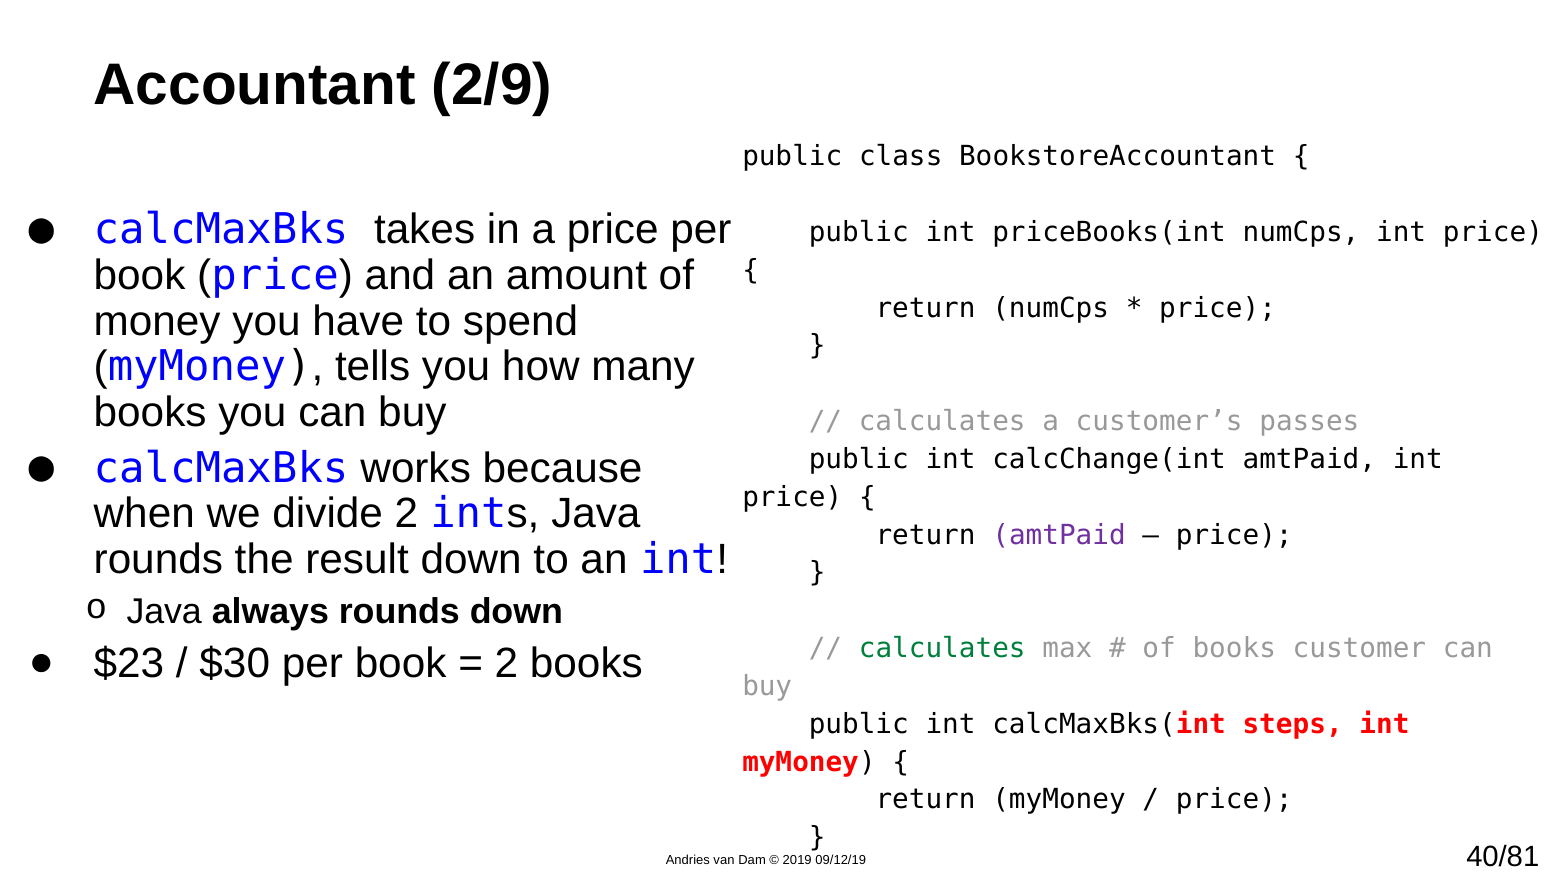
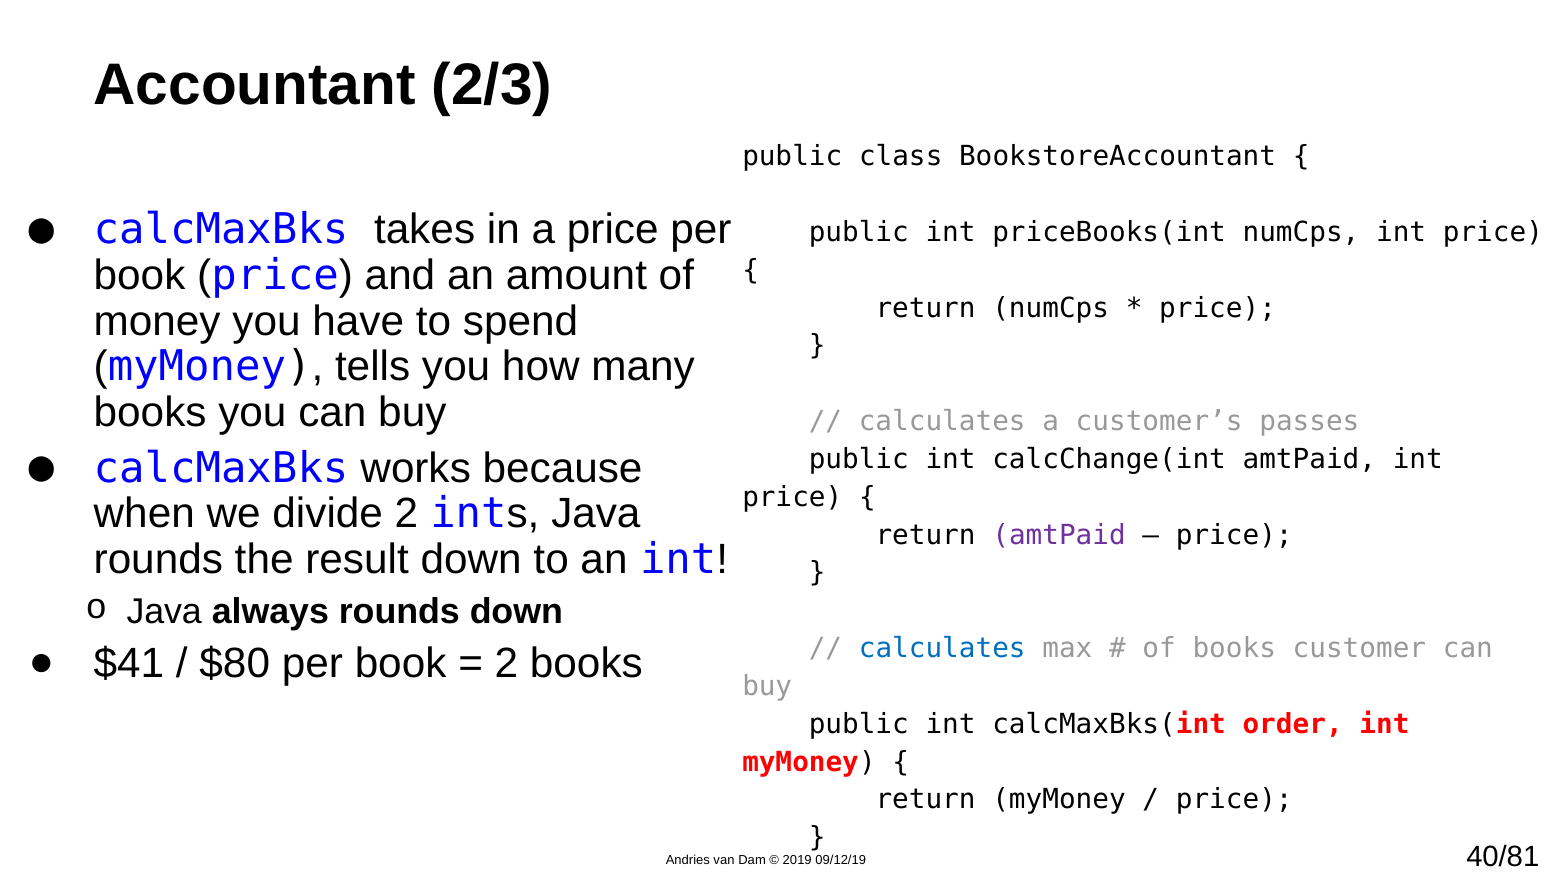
2/9: 2/9 -> 2/3
calculates at (942, 648) colour: green -> blue
$23: $23 -> $41
$30: $30 -> $80
steps: steps -> order
